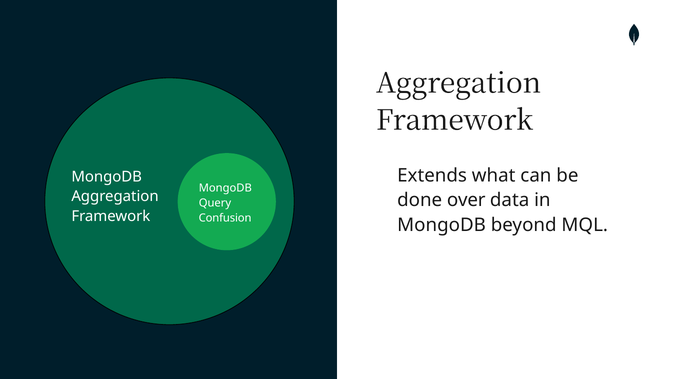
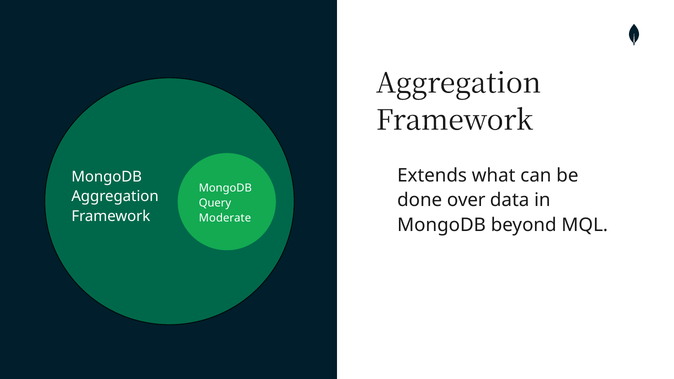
Confusion: Confusion -> Moderate
